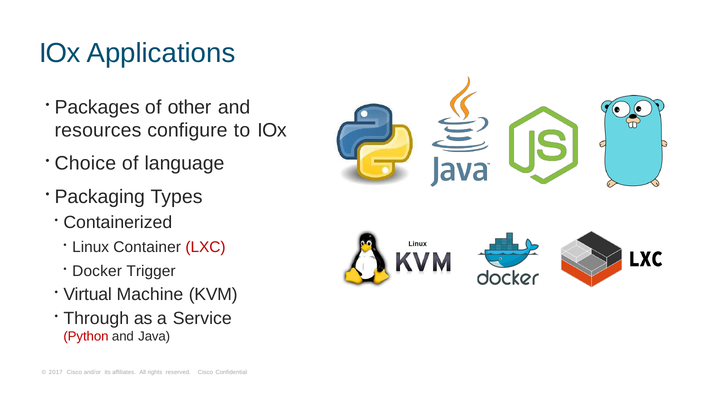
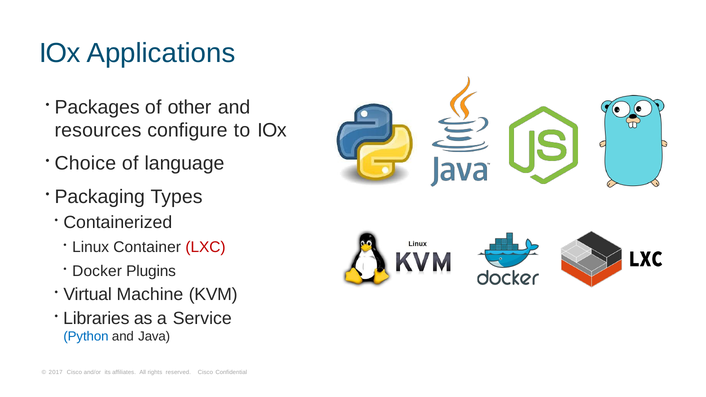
Trigger: Trigger -> Plugins
Through: Through -> Libraries
Python colour: red -> blue
